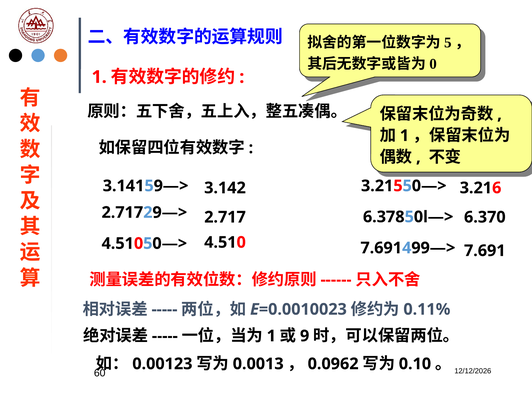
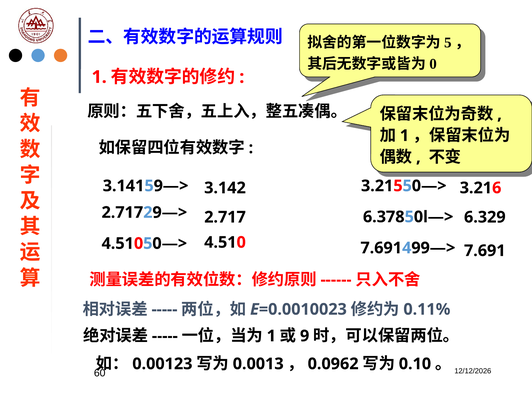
6.370: 6.370 -> 6.329
